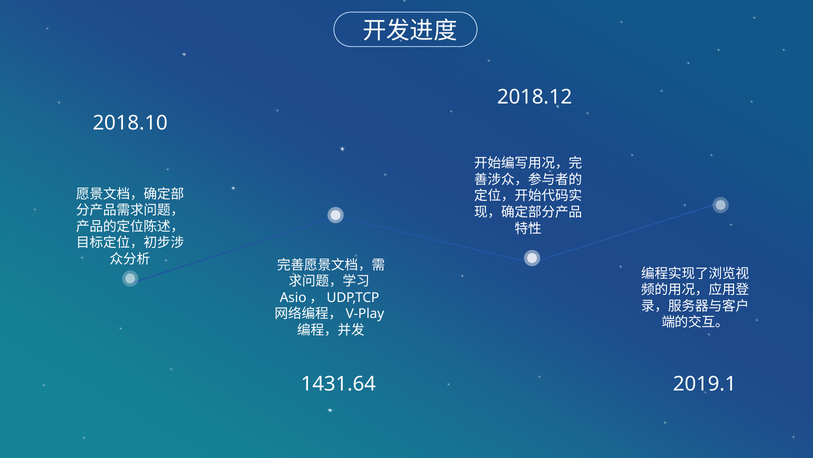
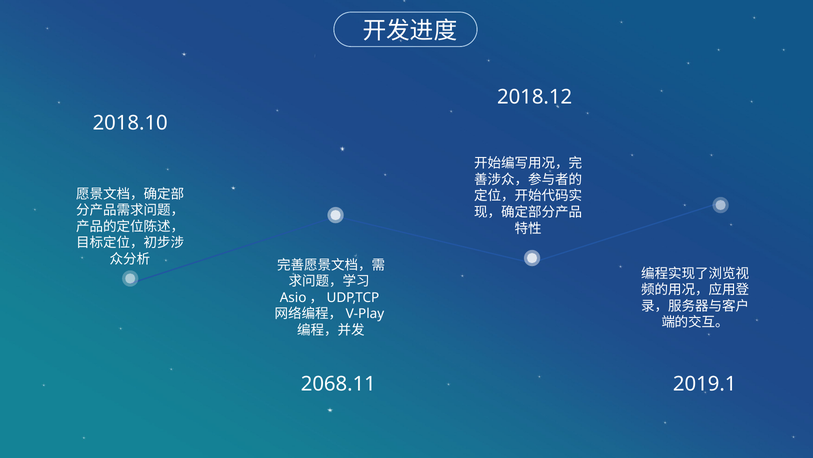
1431.64: 1431.64 -> 2068.11
